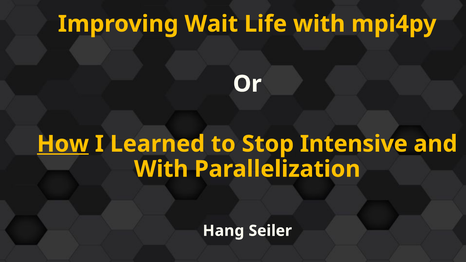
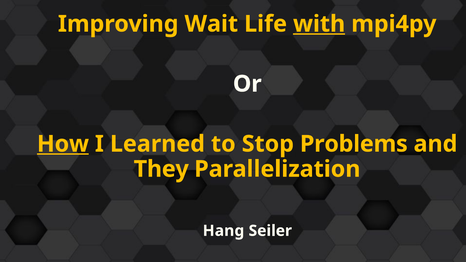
with at (319, 24) underline: none -> present
Intensive: Intensive -> Problems
With at (161, 169): With -> They
